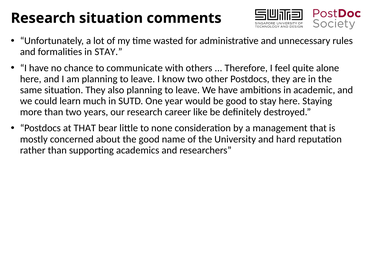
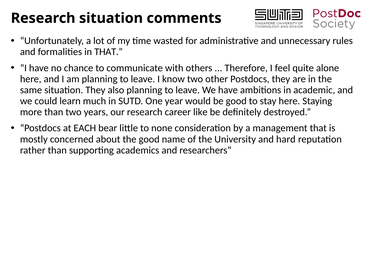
in STAY: STAY -> THAT
at THAT: THAT -> EACH
